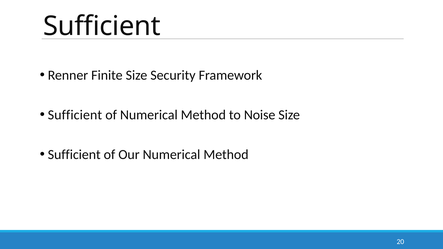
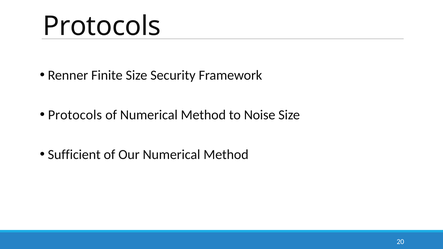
Sufficient at (102, 26): Sufficient -> Protocols
Sufficient at (75, 115): Sufficient -> Protocols
